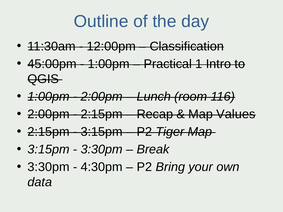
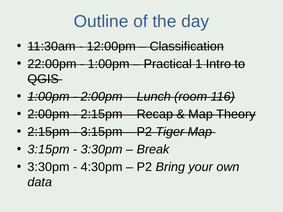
45:00pm: 45:00pm -> 22:00pm
Values: Values -> Theory
